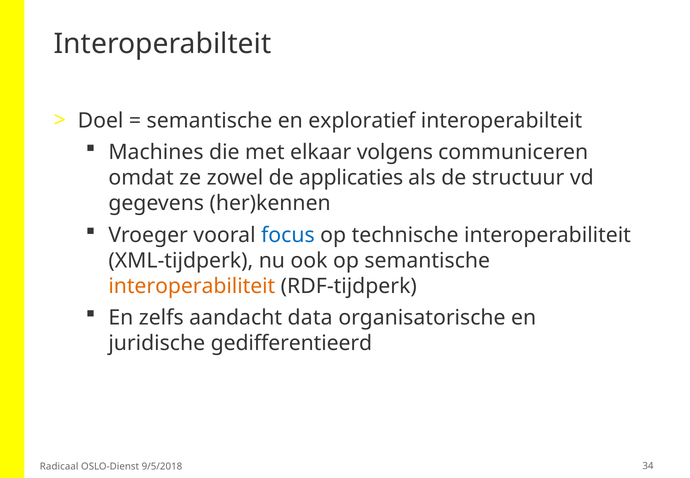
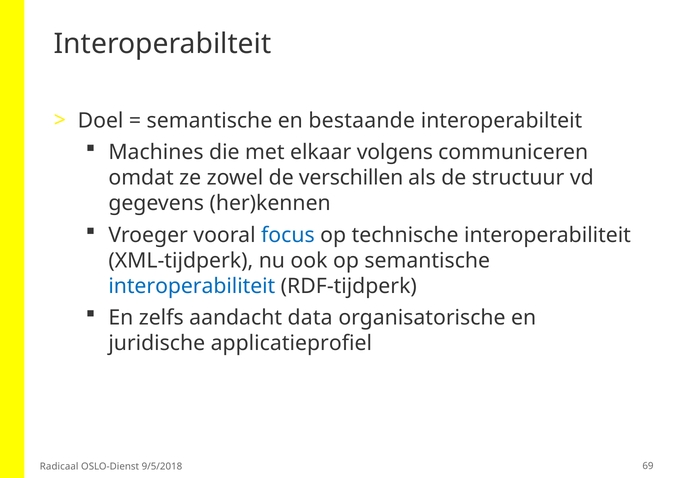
exploratief: exploratief -> bestaande
applicaties: applicaties -> verschillen
interoperabiliteit at (192, 286) colour: orange -> blue
gedifferentieerd: gedifferentieerd -> applicatieprofiel
34: 34 -> 69
